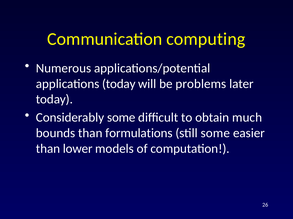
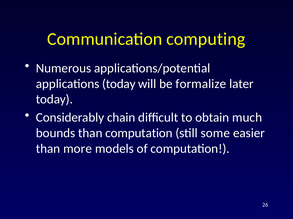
problems: problems -> formalize
Considerably some: some -> chain
than formulations: formulations -> computation
lower: lower -> more
